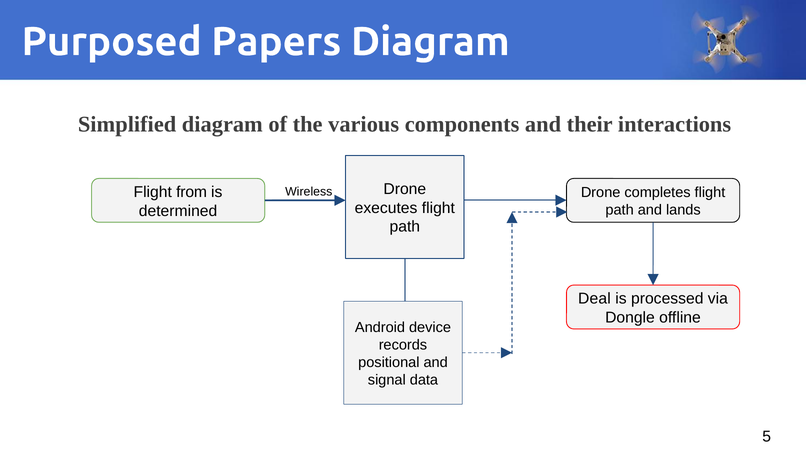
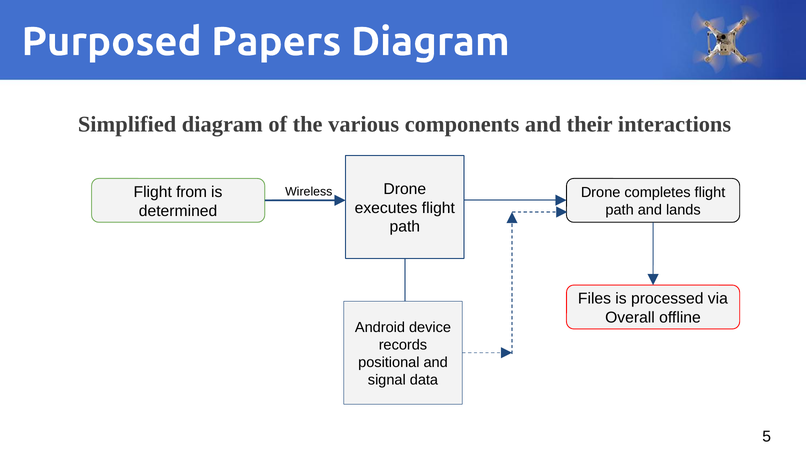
Deal: Deal -> Files
Dongle: Dongle -> Overall
